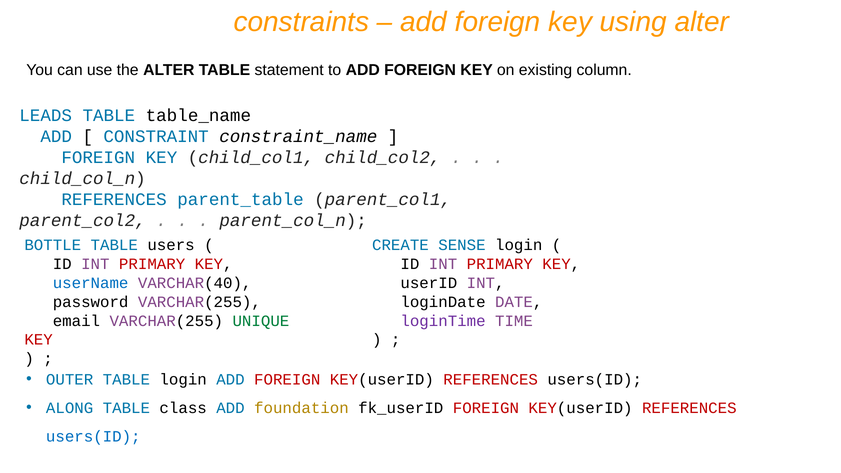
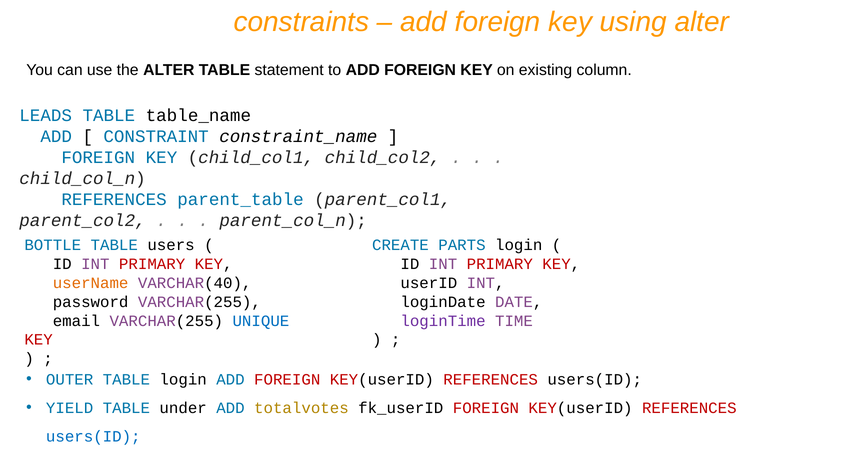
SENSE: SENSE -> PARTS
userName colour: blue -> orange
UNIQUE colour: green -> blue
ALONG: ALONG -> YIELD
class: class -> under
foundation: foundation -> totalvotes
